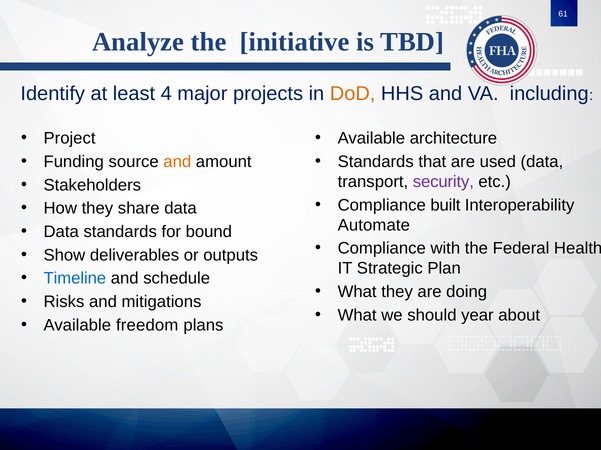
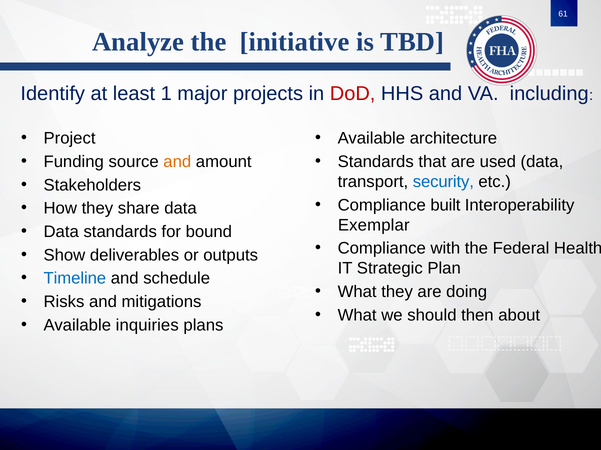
4: 4 -> 1
DoD colour: orange -> red
security colour: purple -> blue
Automate: Automate -> Exemplar
year: year -> then
freedom: freedom -> inquiries
